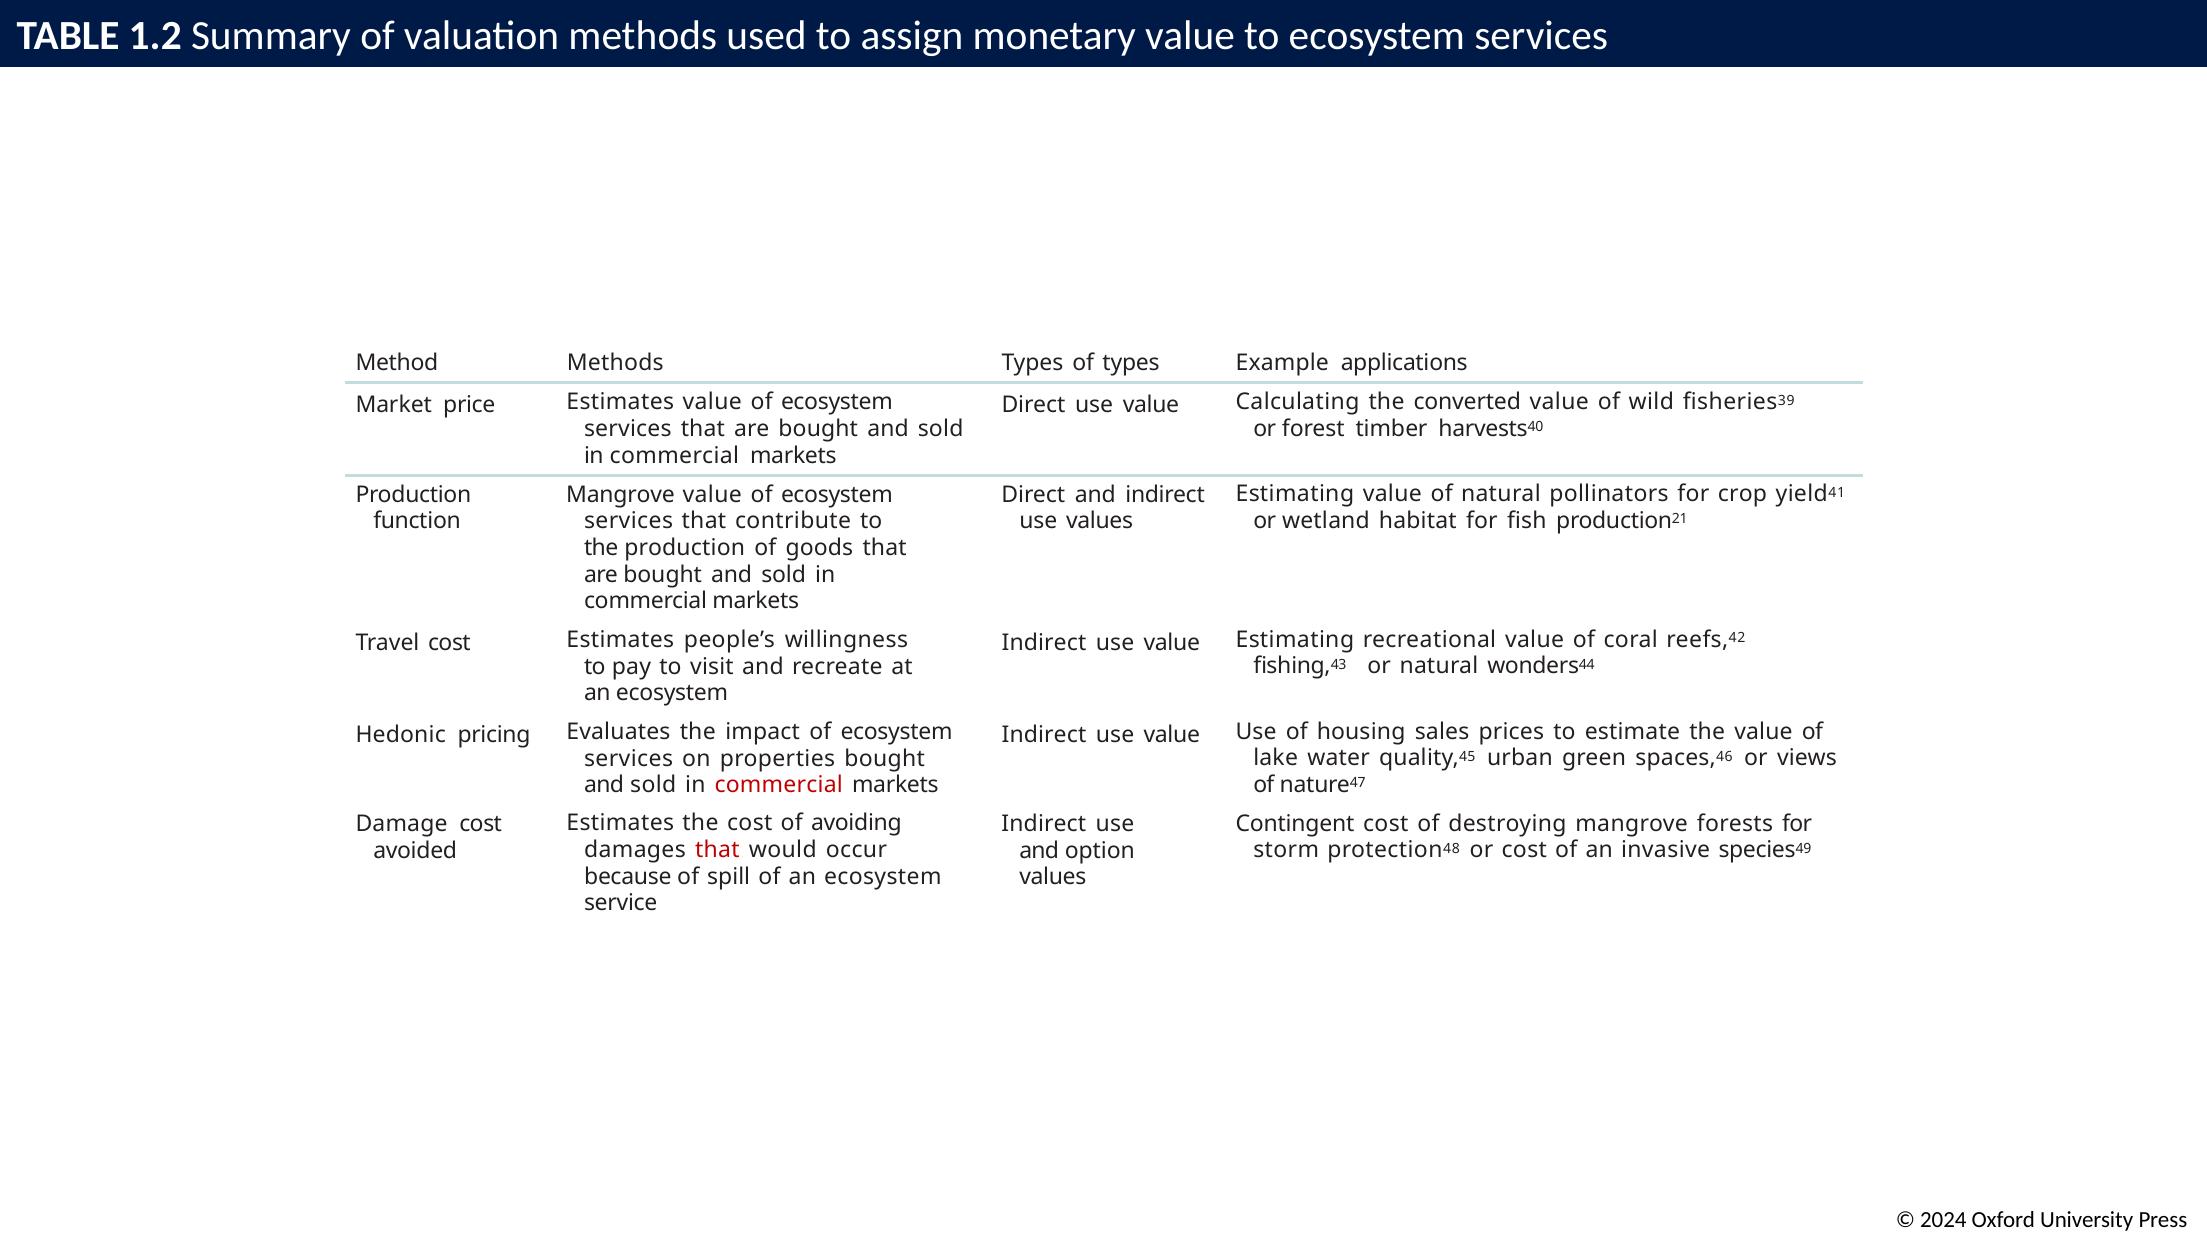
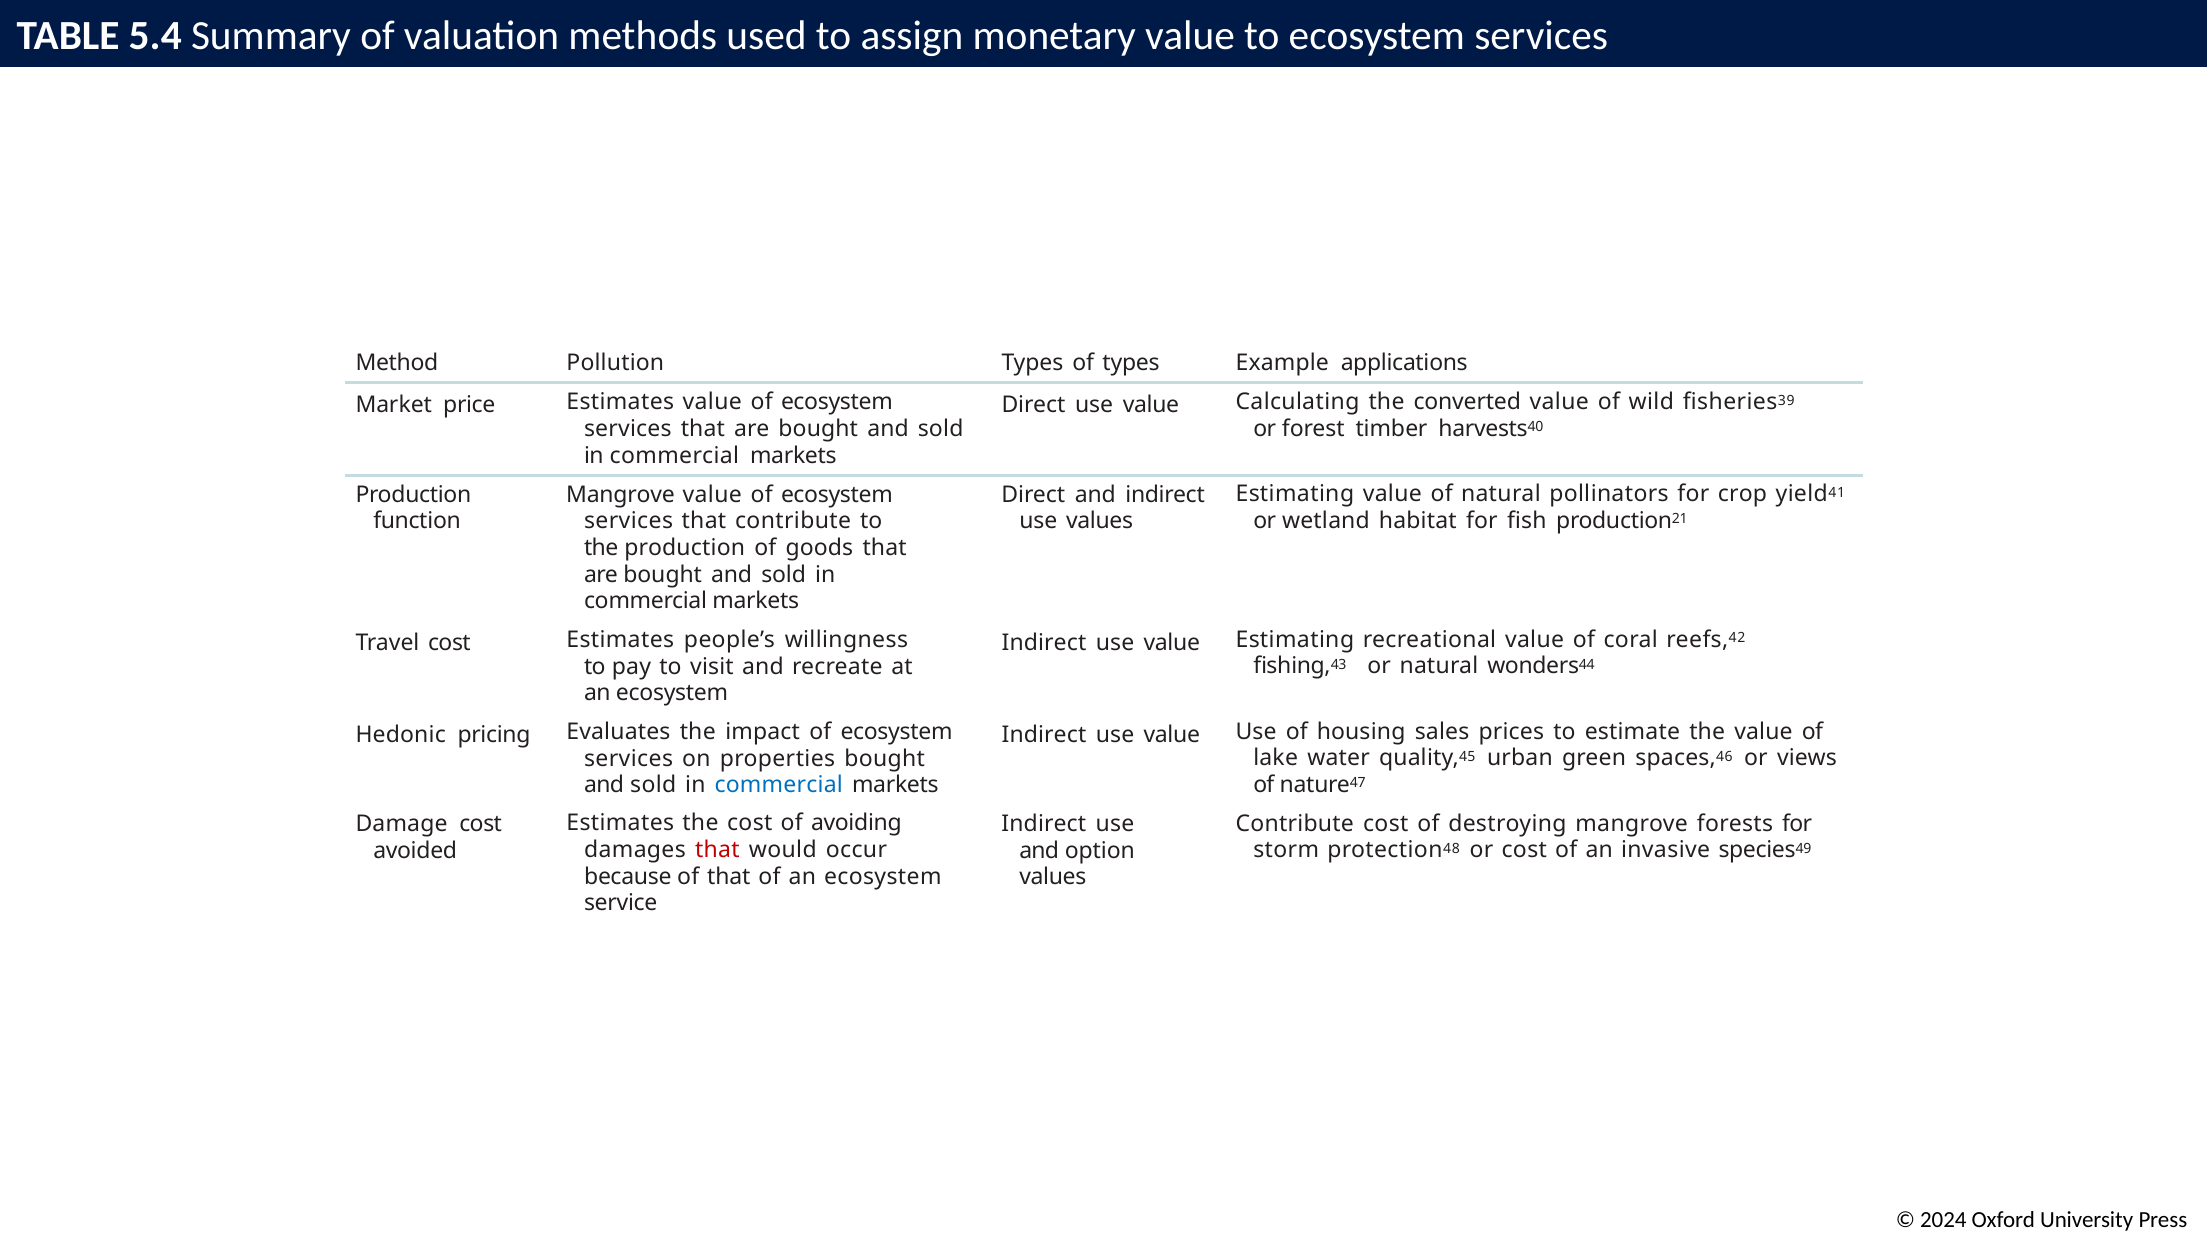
1.2: 1.2 -> 5.4
Method Methods: Methods -> Pollution
commercial at (779, 785) colour: red -> blue
Contingent at (1295, 823): Contingent -> Contribute
of spill: spill -> that
